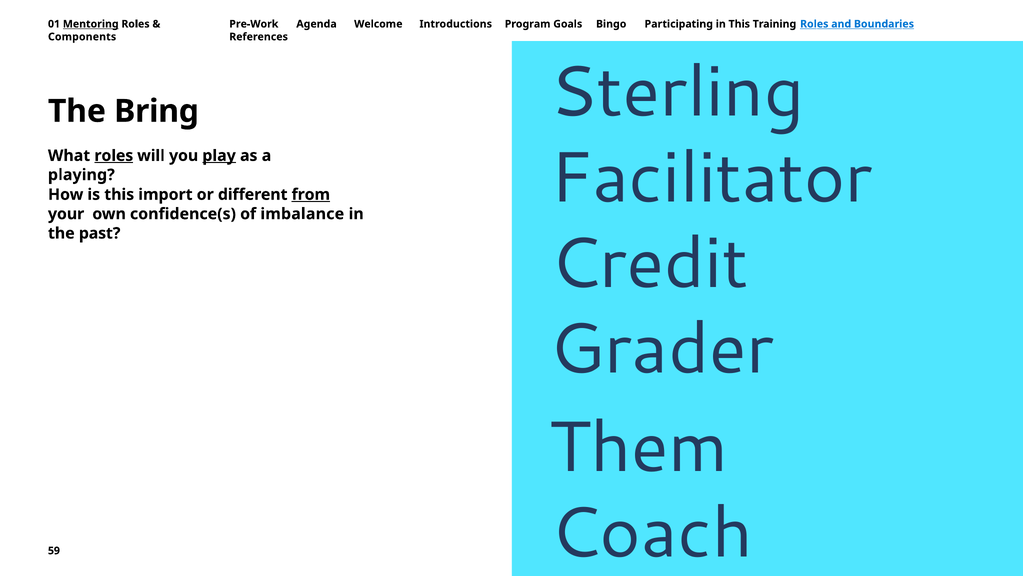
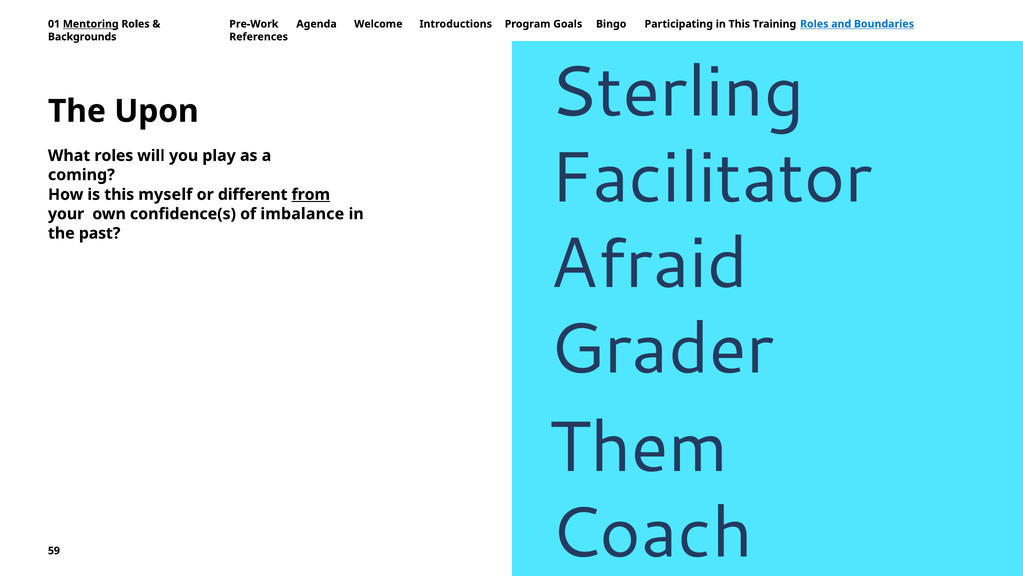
Components: Components -> Backgrounds
Bring: Bring -> Upon
roles at (114, 156) underline: present -> none
play underline: present -> none
playing: playing -> coming
import: import -> myself
Credit: Credit -> Afraid
